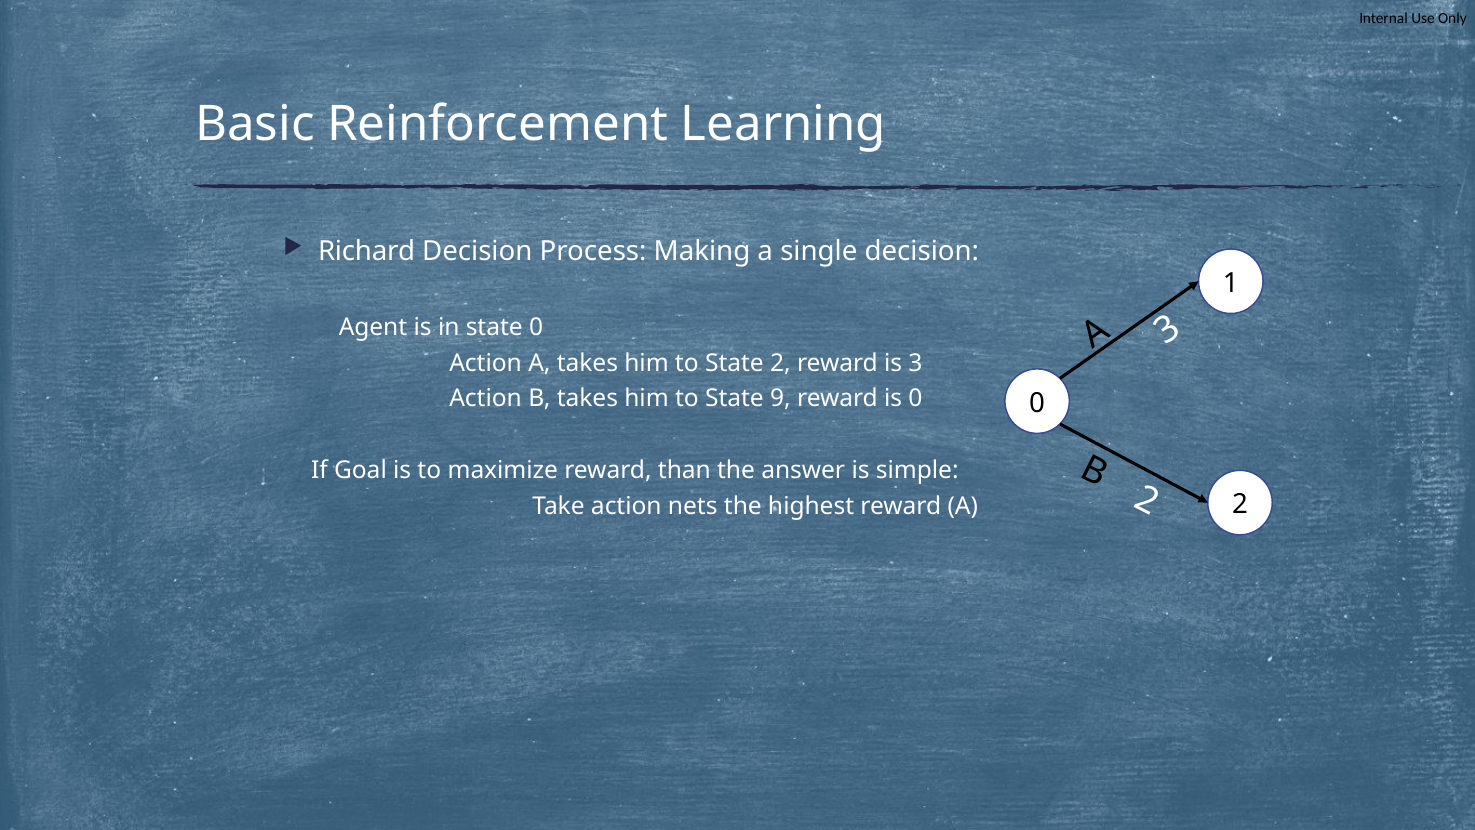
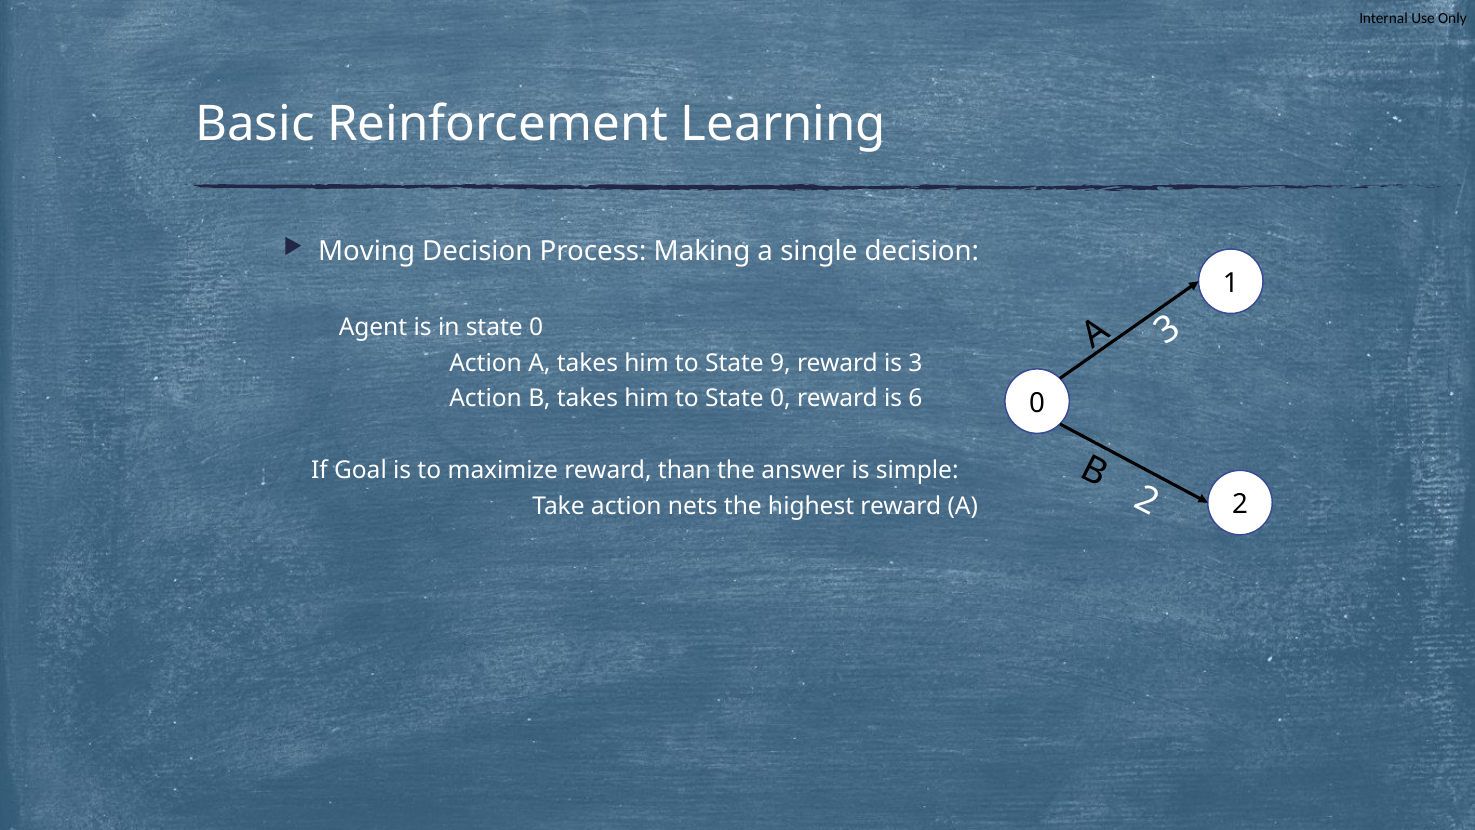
Richard: Richard -> Moving
State 2: 2 -> 9
to State 9: 9 -> 0
is 0: 0 -> 6
